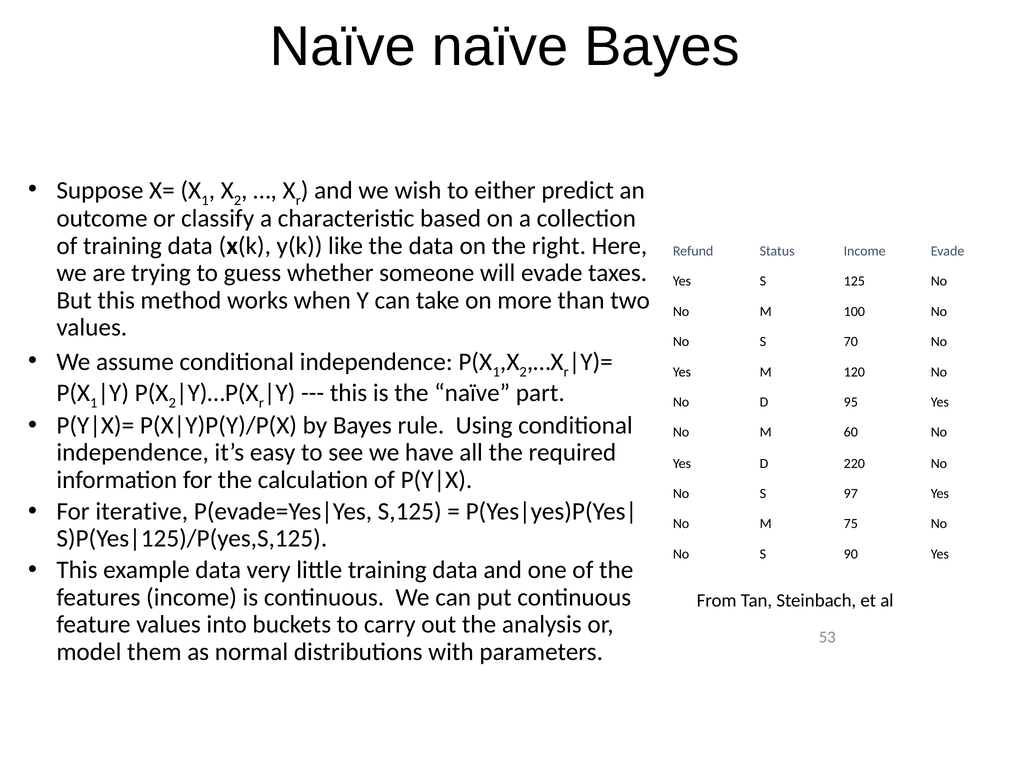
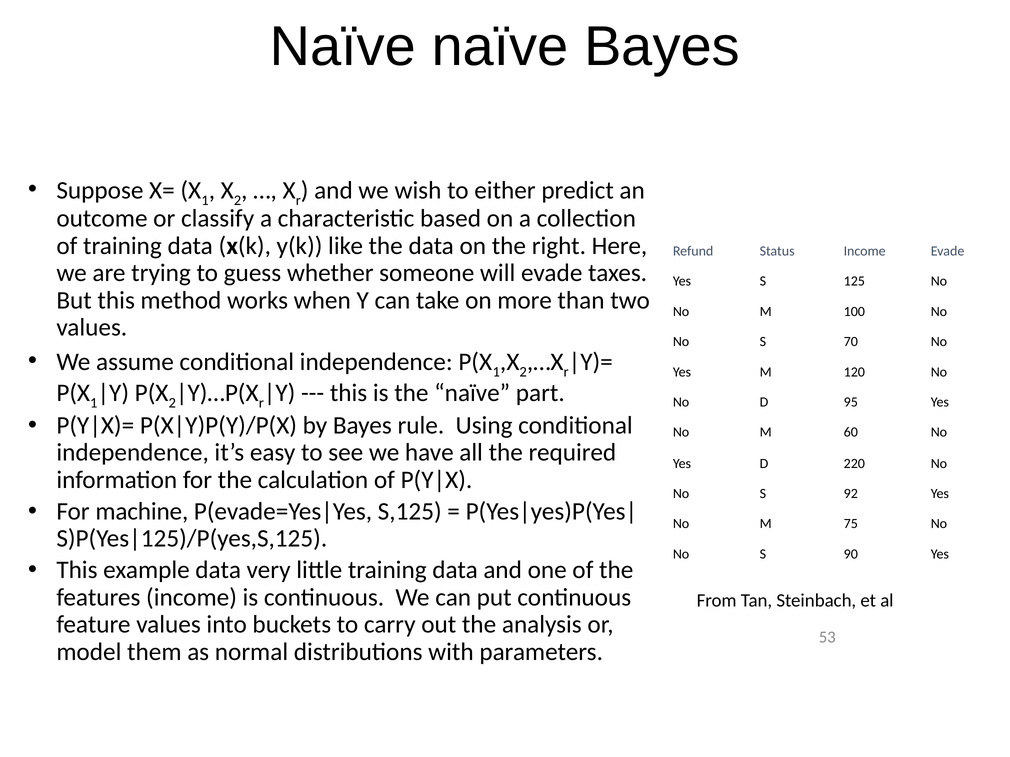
97: 97 -> 92
iterative: iterative -> machine
